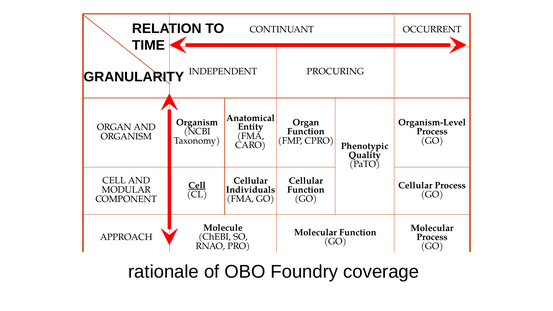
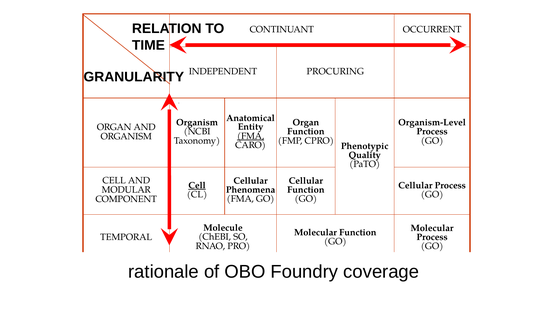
FMA at (251, 136) underline: none -> present
Individuals: Individuals -> Phenomena
APPROACH: APPROACH -> TEMPORAL
